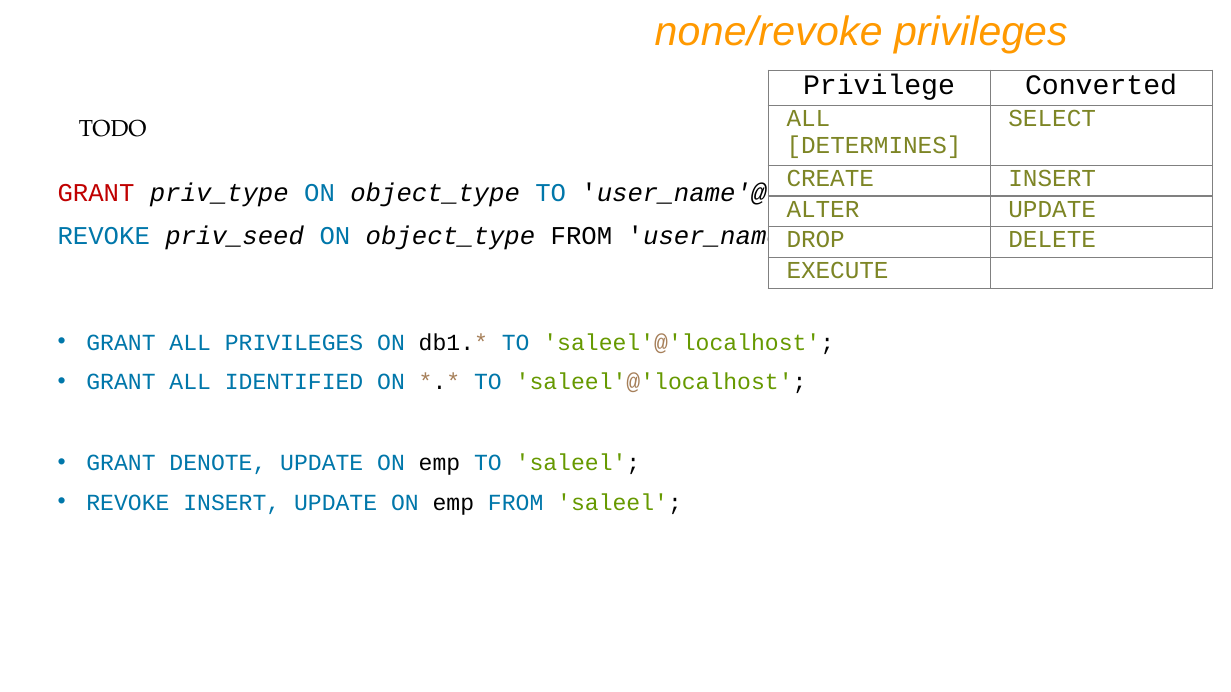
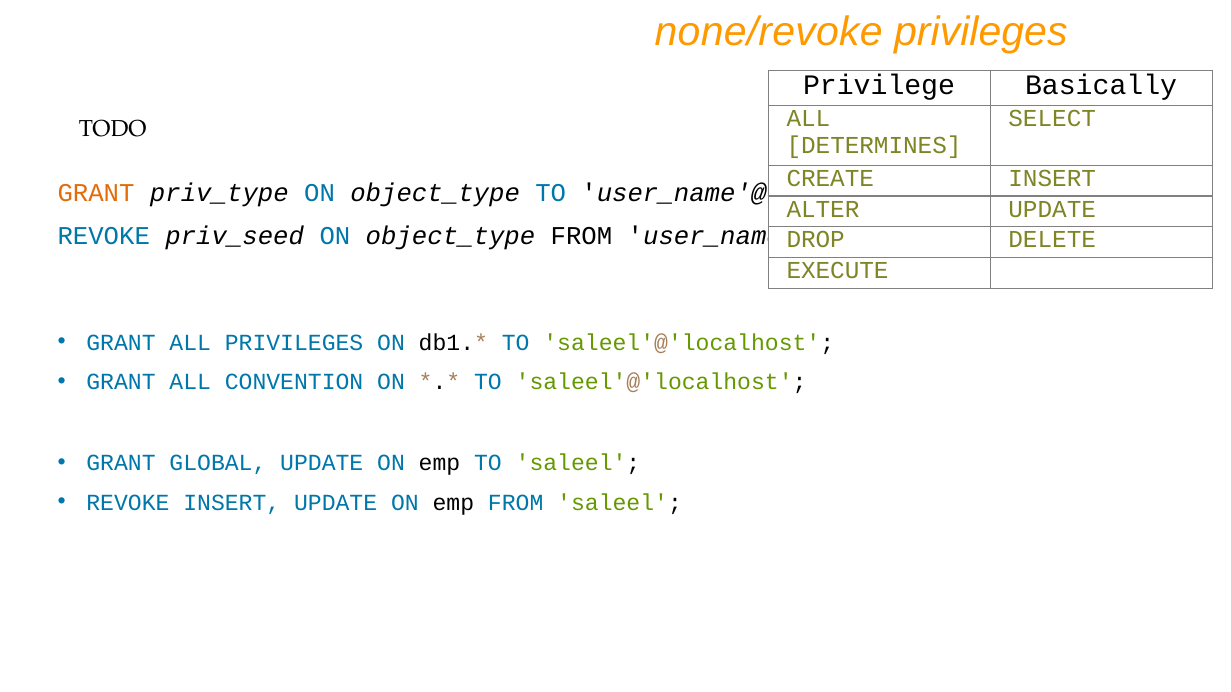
Converted: Converted -> Basically
GRANT at (96, 193) colour: red -> orange
IDENTIFIED: IDENTIFIED -> CONVENTION
DENOTE: DENOTE -> GLOBAL
